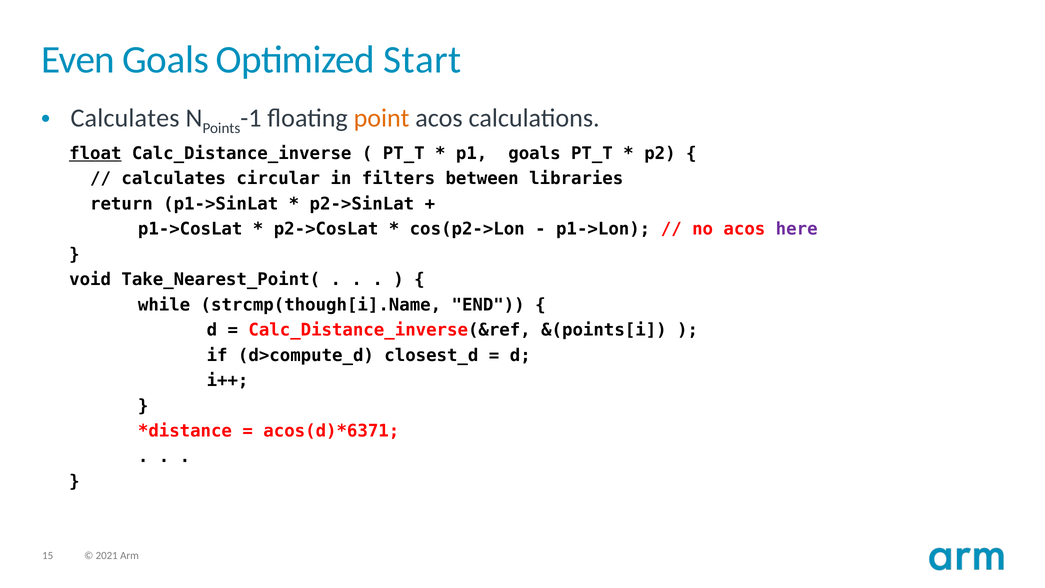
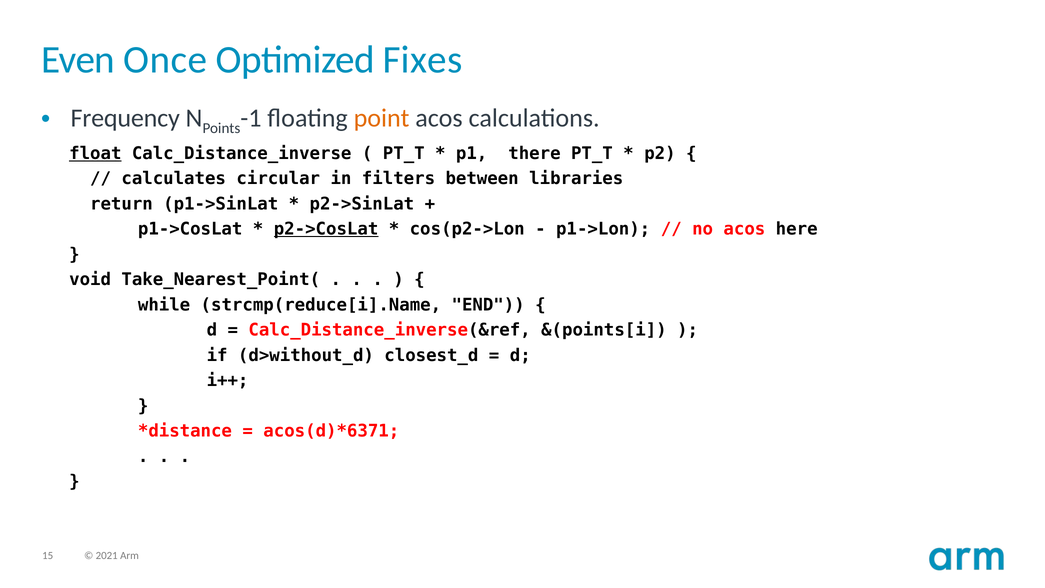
Even Goals: Goals -> Once
Start: Start -> Fixes
Calculates at (125, 118): Calculates -> Frequency
p1 goals: goals -> there
p2->CosLat underline: none -> present
here colour: purple -> black
strcmp(though[i].Name: strcmp(though[i].Name -> strcmp(reduce[i].Name
d>compute_d: d>compute_d -> d>without_d
